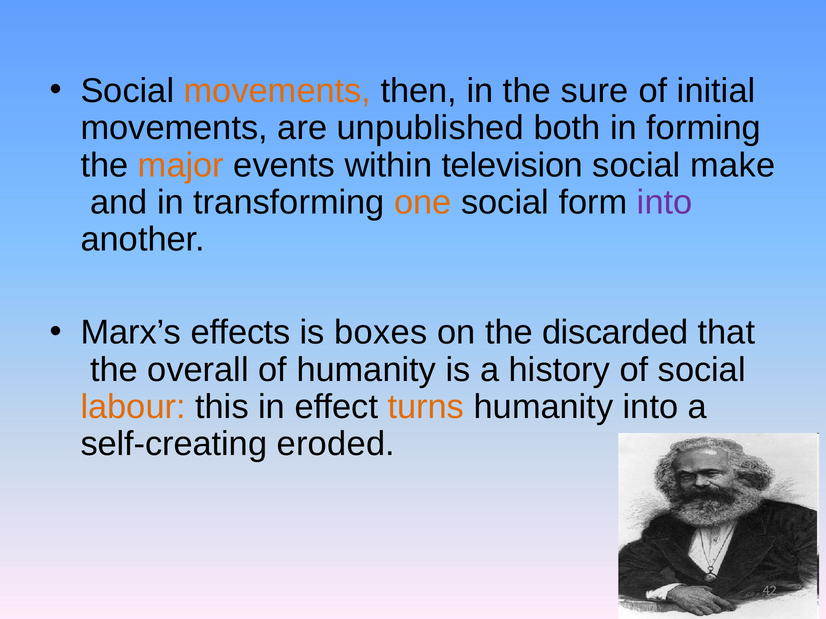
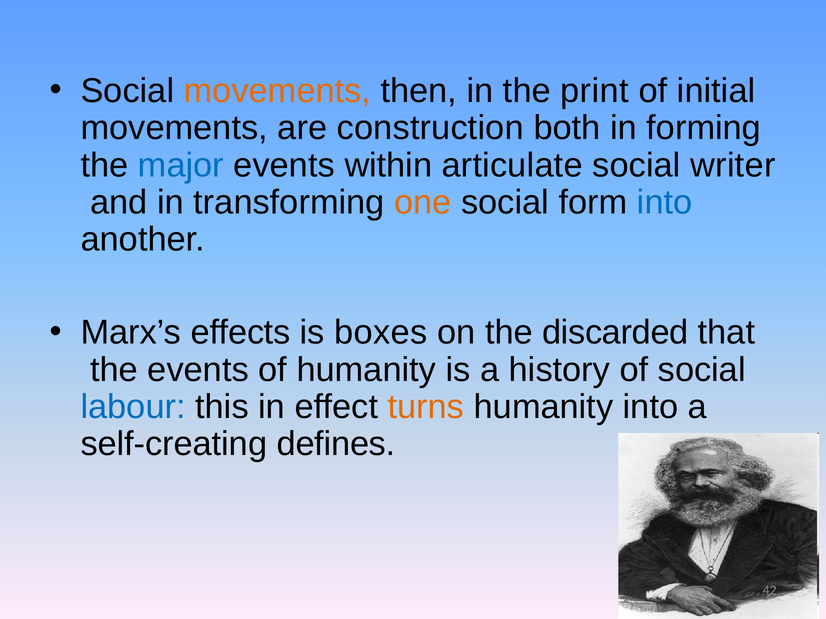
sure: sure -> print
unpublished: unpublished -> construction
major colour: orange -> blue
television: television -> articulate
make: make -> writer
into at (665, 203) colour: purple -> blue
the overall: overall -> events
labour colour: orange -> blue
eroded: eroded -> defines
